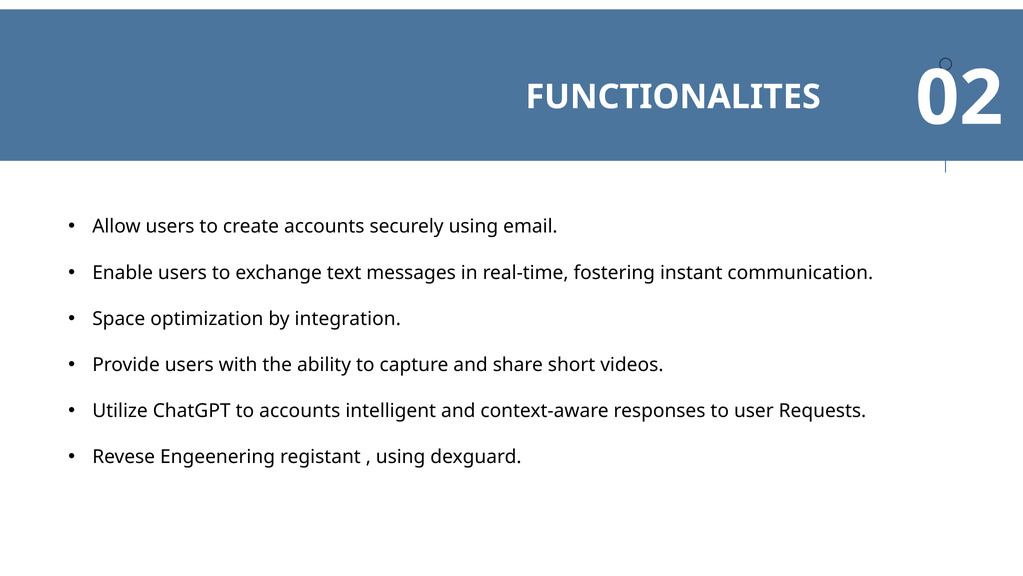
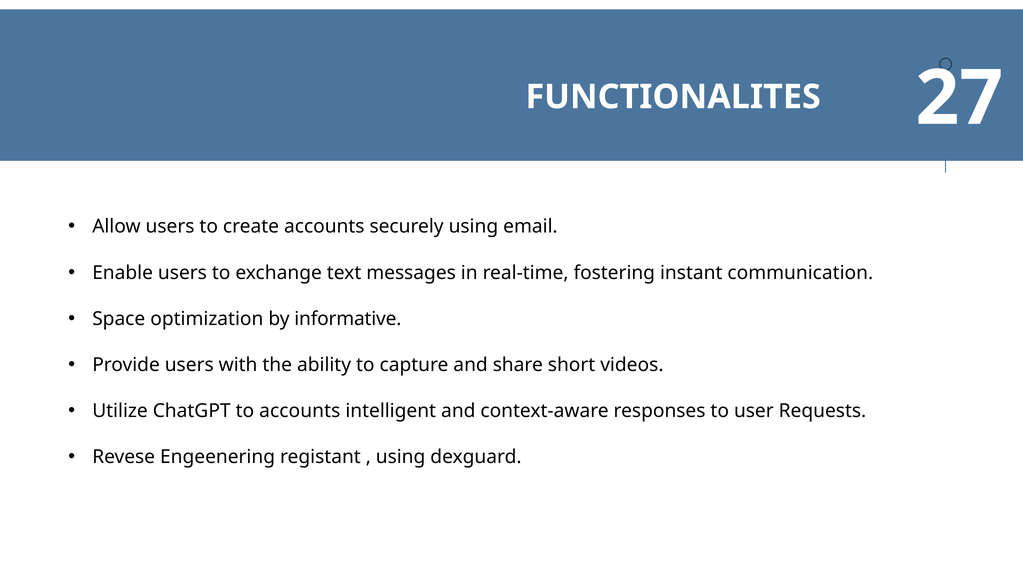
02: 02 -> 27
integration: integration -> informative
